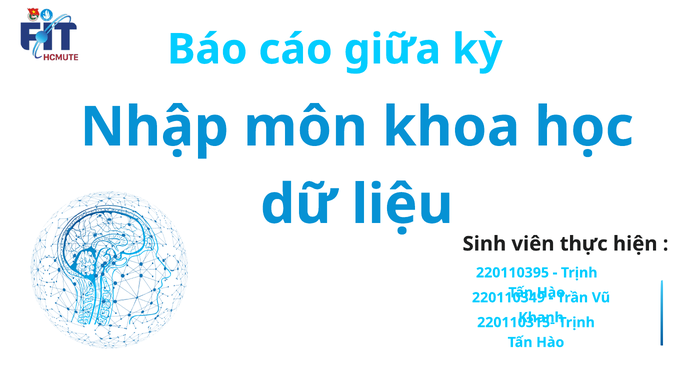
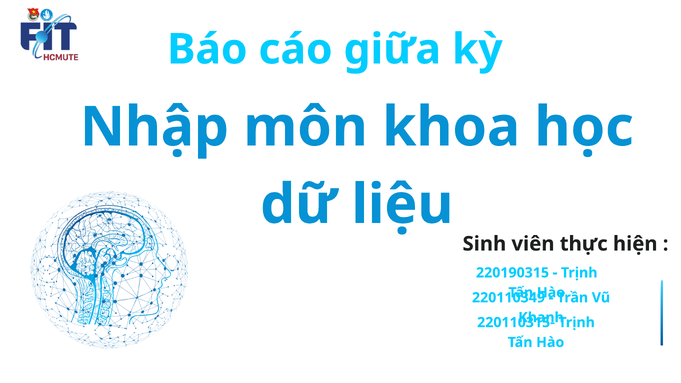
220110395: 220110395 -> 220190315
